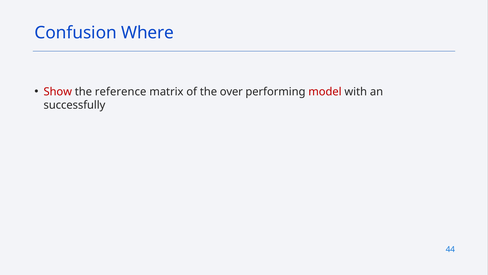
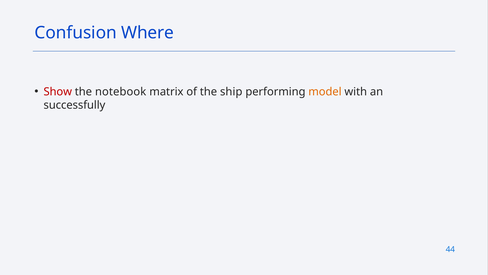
reference: reference -> notebook
over: over -> ship
model colour: red -> orange
